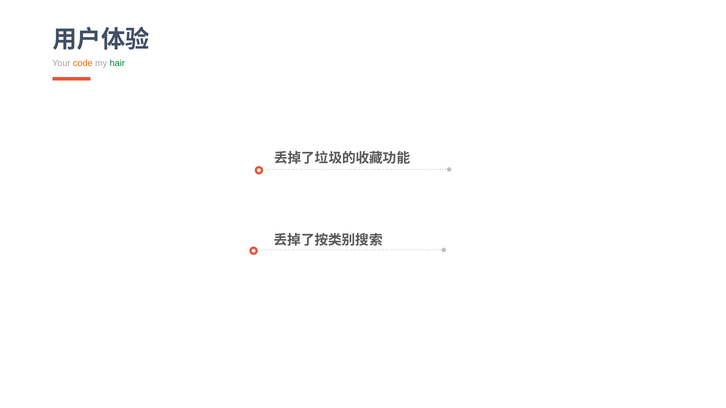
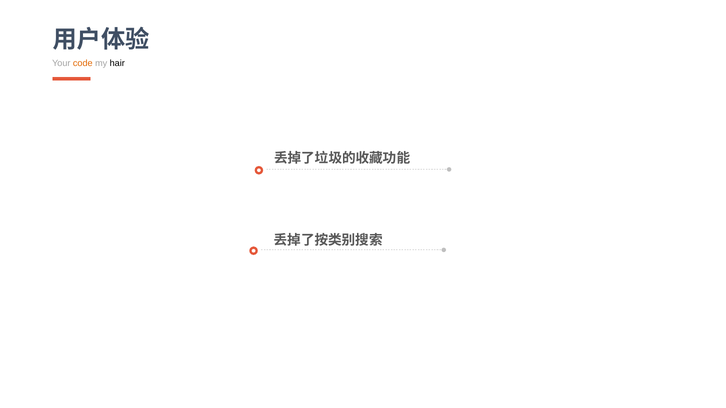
hair colour: green -> black
